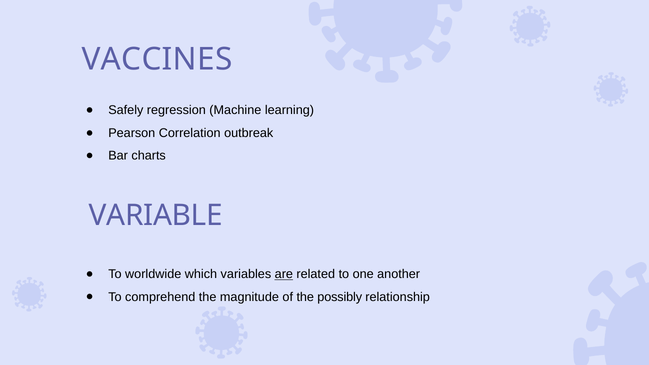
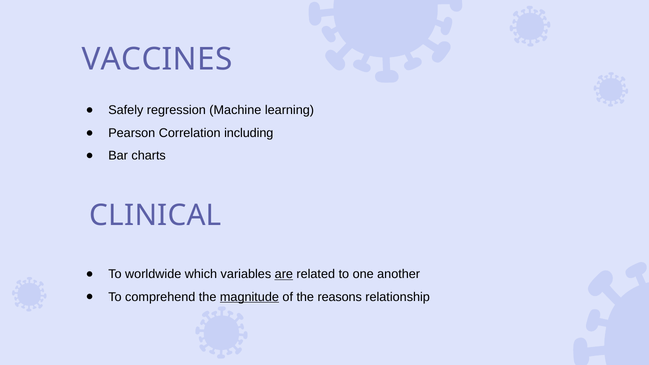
outbreak: outbreak -> including
VARIABLE: VARIABLE -> CLINICAL
magnitude underline: none -> present
possibly: possibly -> reasons
